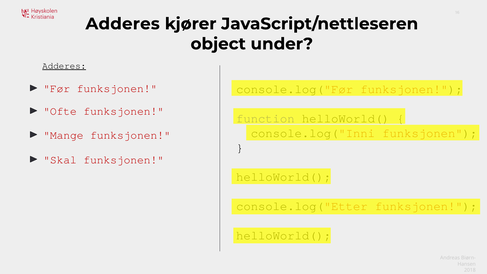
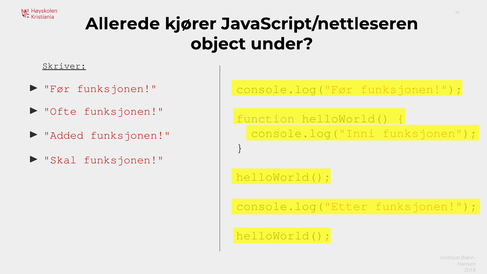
Adderes at (123, 24): Adderes -> Allerede
Adderes at (64, 66): Adderes -> Skriver
Mange: Mange -> Added
